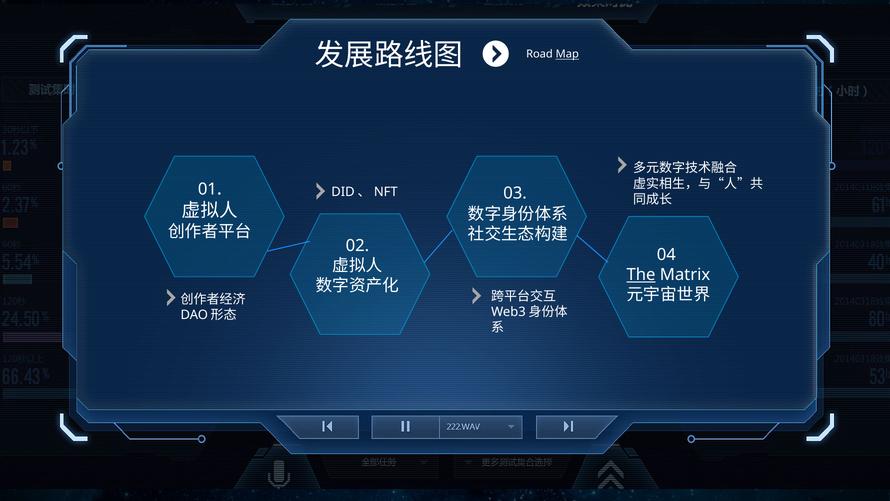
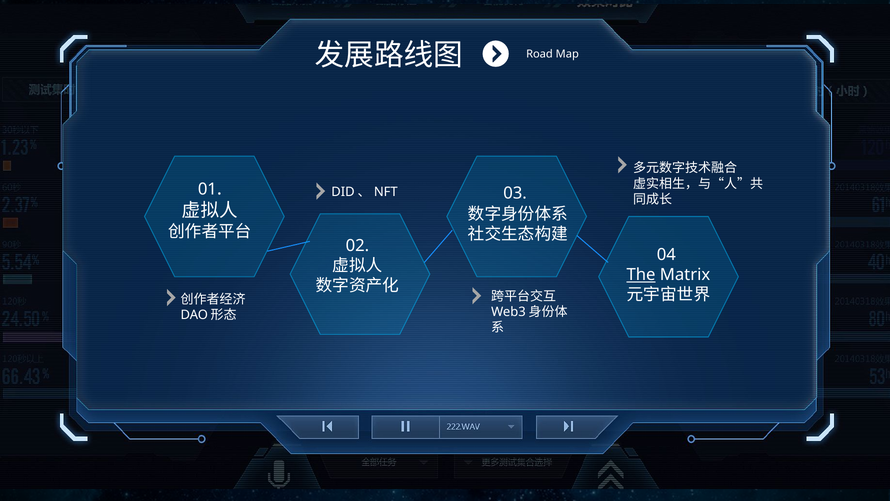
Map underline: present -> none
